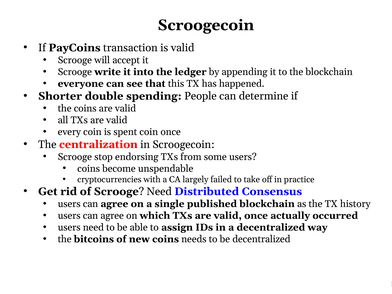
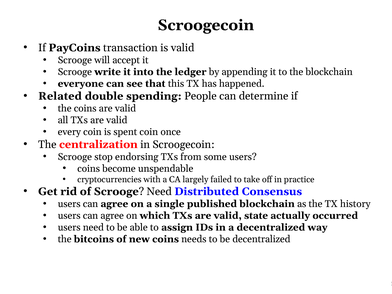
Shorter: Shorter -> Related
valid once: once -> state
